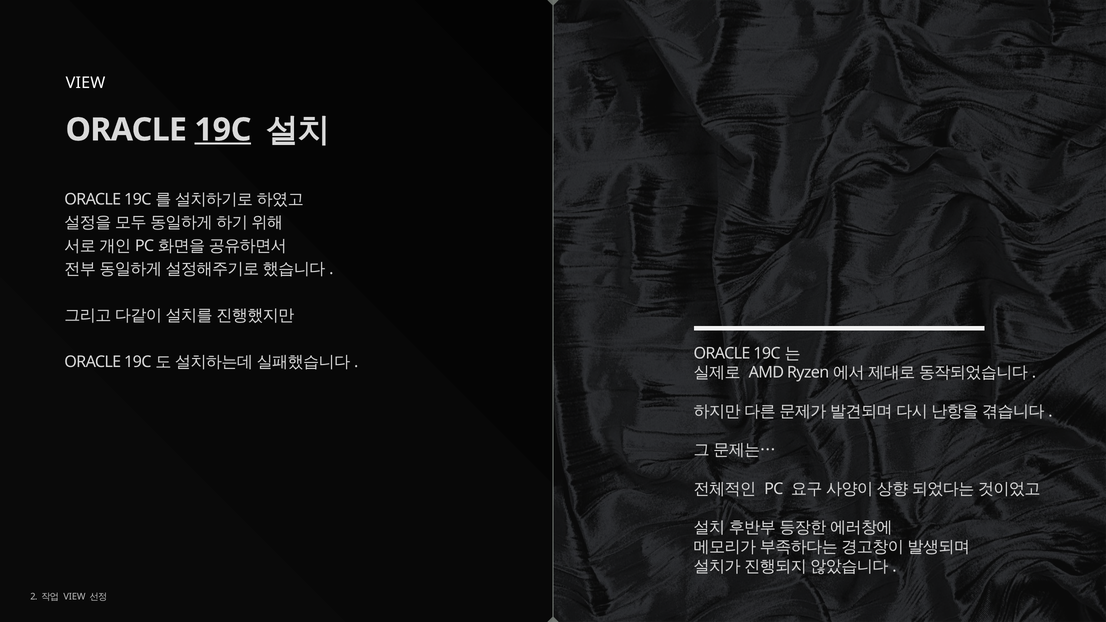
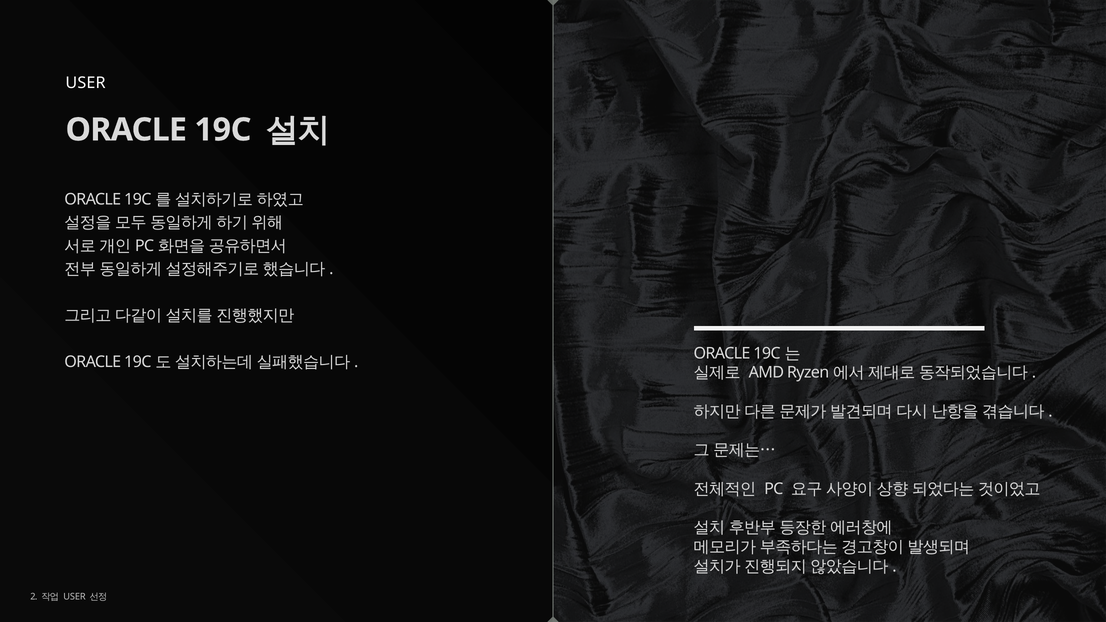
VIEW at (86, 83): VIEW -> USER
19C underline: present -> none
VIEW at (74, 597): VIEW -> USER
